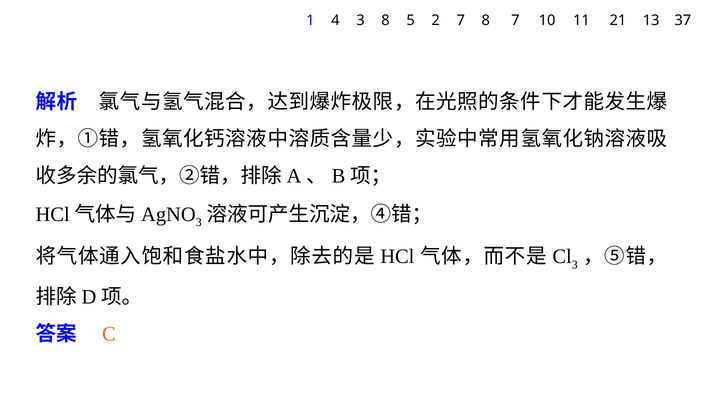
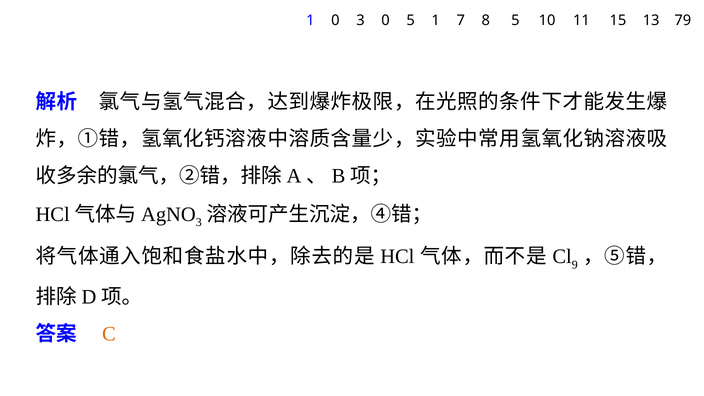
1 4: 4 -> 0
3 8: 8 -> 0
5 2: 2 -> 1
8 7: 7 -> 5
21: 21 -> 15
37: 37 -> 79
3 at (575, 265): 3 -> 9
